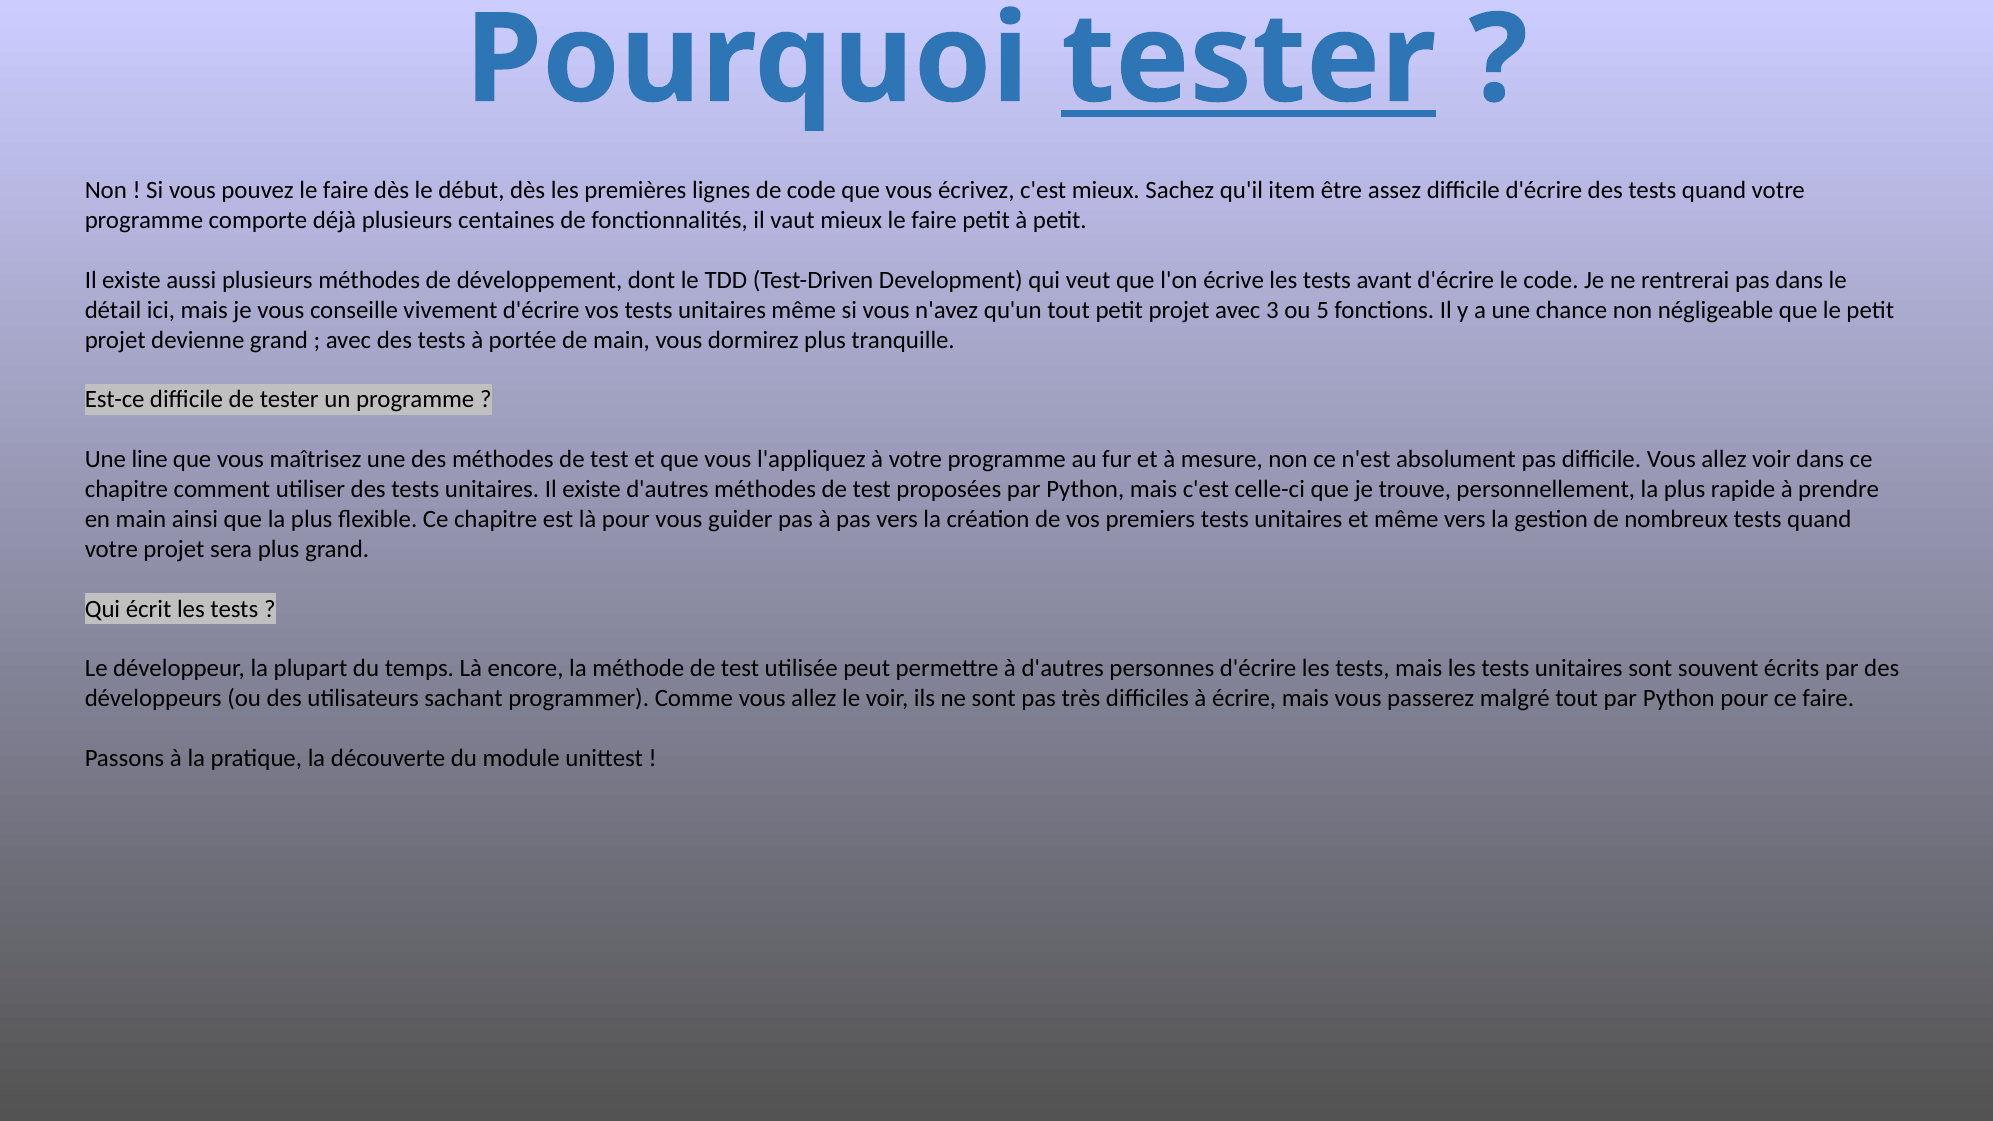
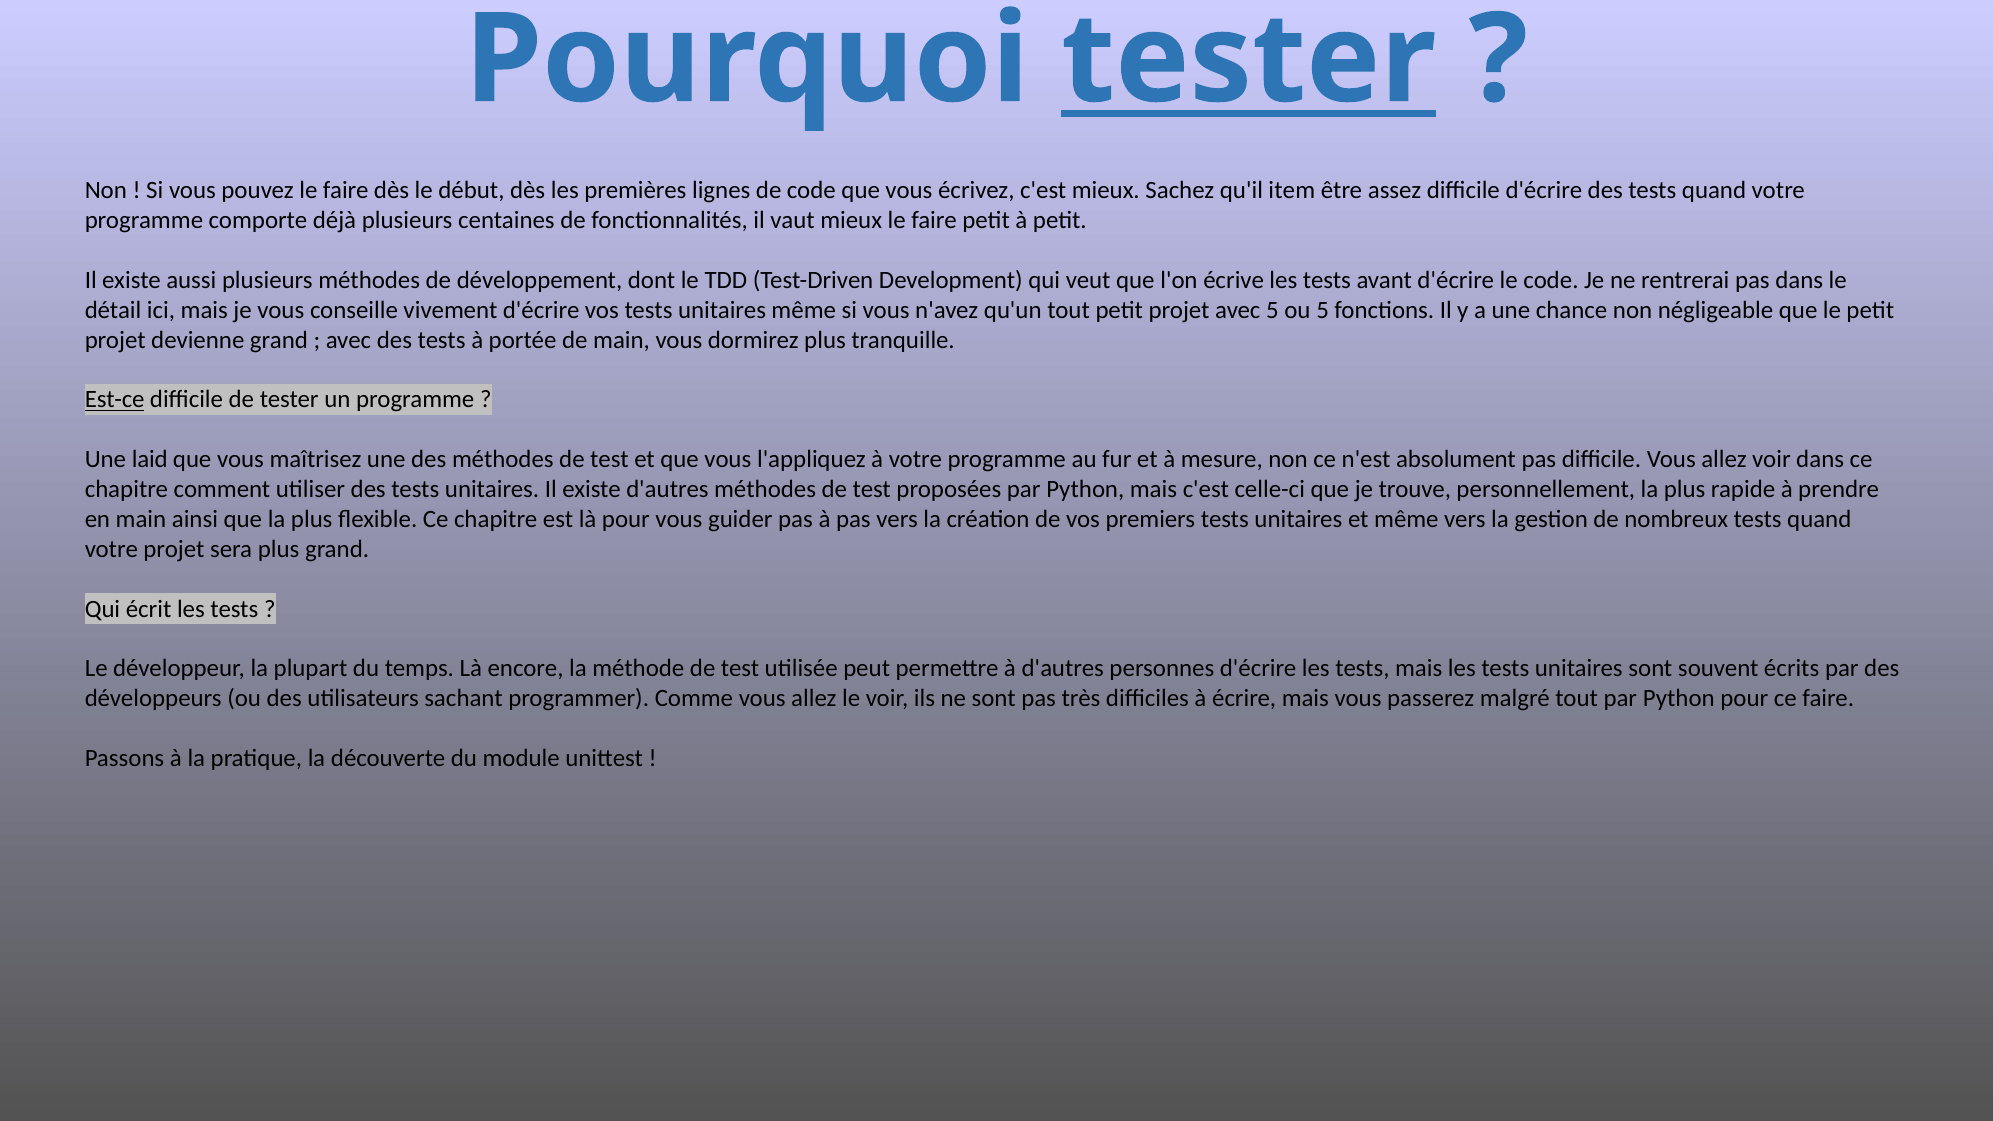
avec 3: 3 -> 5
Est-ce underline: none -> present
line: line -> laid
